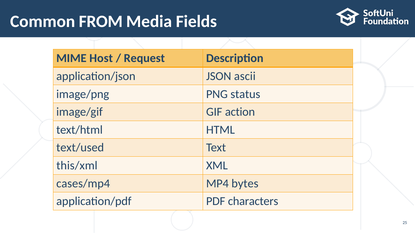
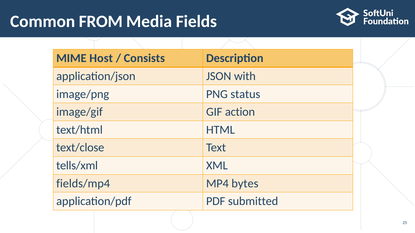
Request: Request -> Consists
ascii: ascii -> with
text/used: text/used -> text/close
this/xml: this/xml -> tells/xml
cases/mp4: cases/mp4 -> fields/mp4
characters: characters -> submitted
